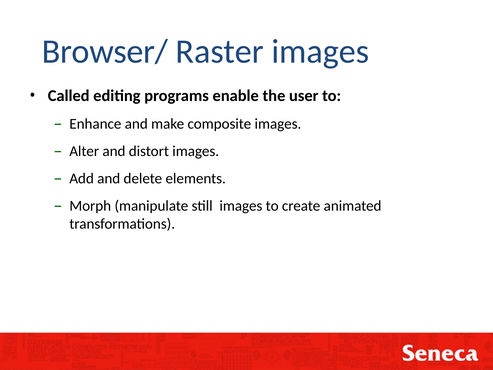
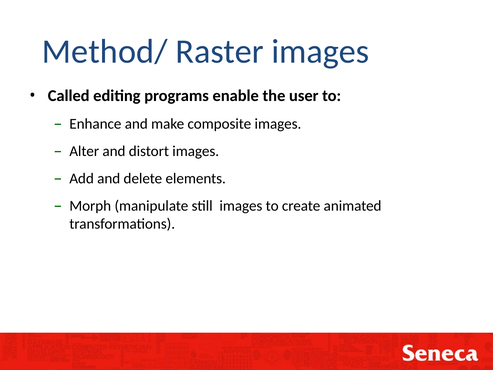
Browser/: Browser/ -> Method/
